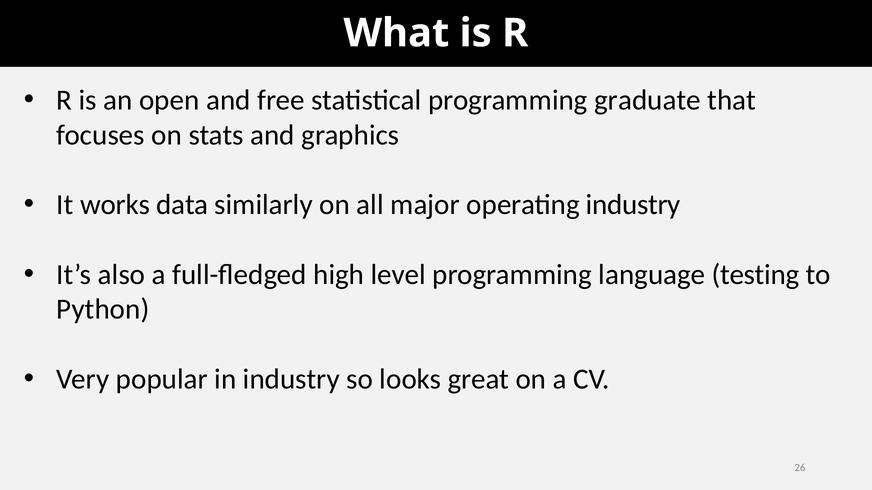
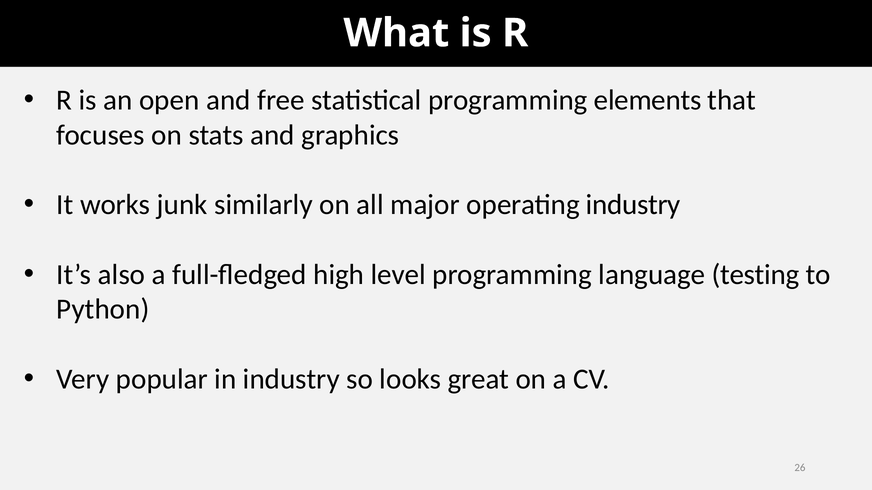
graduate: graduate -> elements
data: data -> junk
